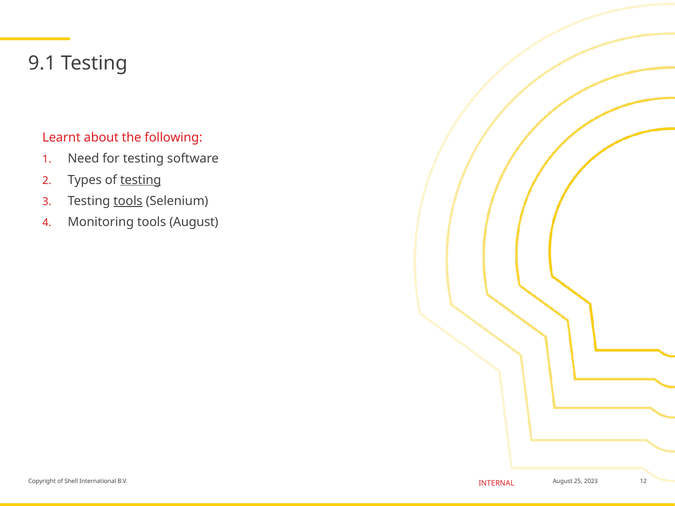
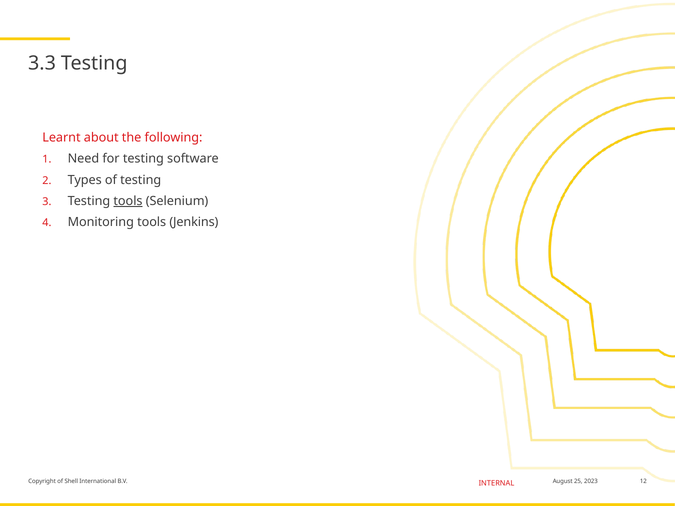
9.1: 9.1 -> 3.3
testing at (141, 180) underline: present -> none
tools August: August -> Jenkins
